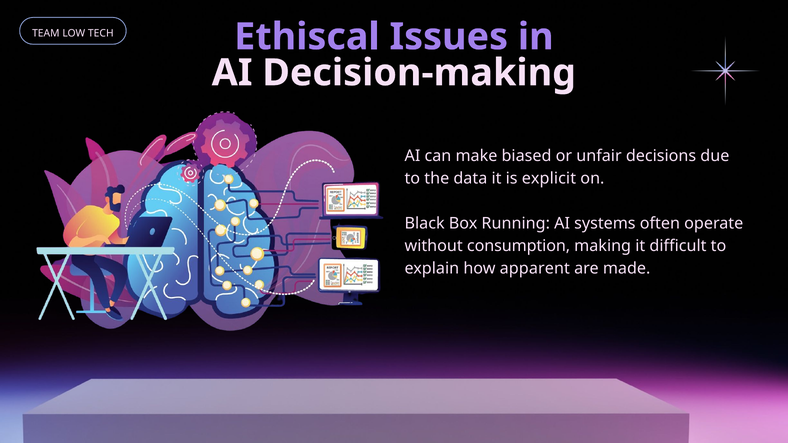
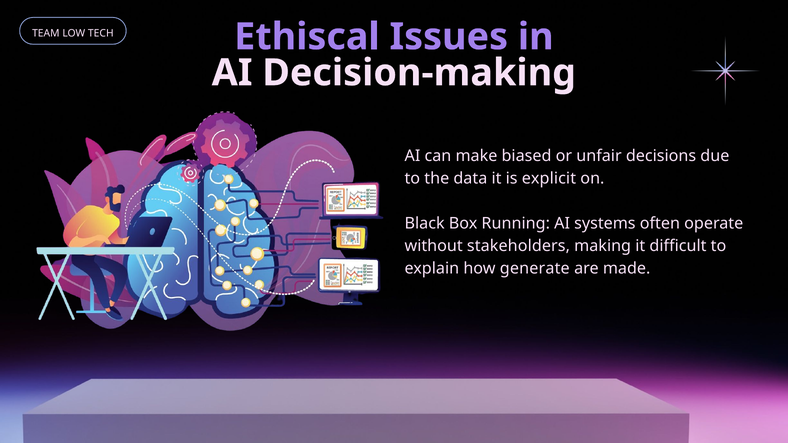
consumption: consumption -> stakeholders
apparent: apparent -> generate
